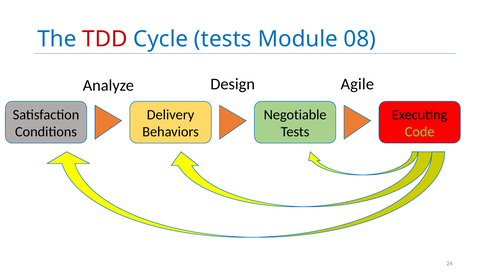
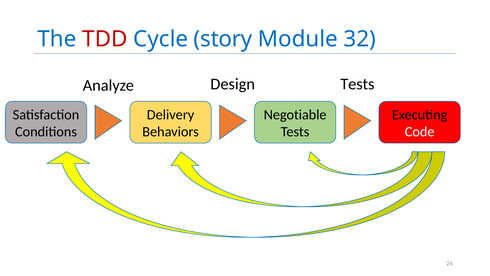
Cycle tests: tests -> story
08: 08 -> 32
Design Agile: Agile -> Tests
Code colour: light green -> white
